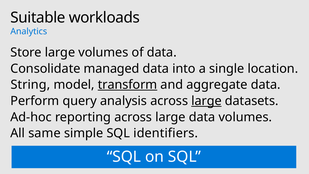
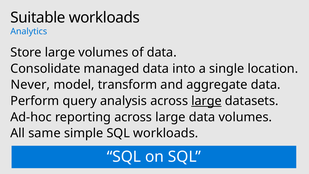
String: String -> Never
transform underline: present -> none
SQL identifiers: identifiers -> workloads
